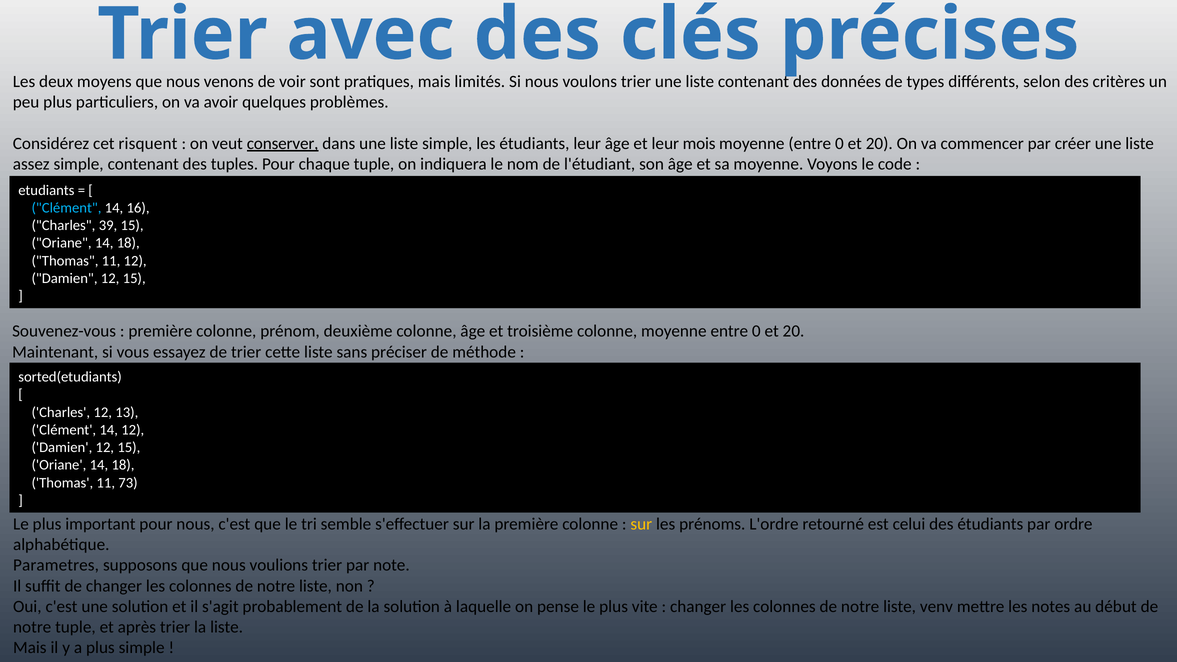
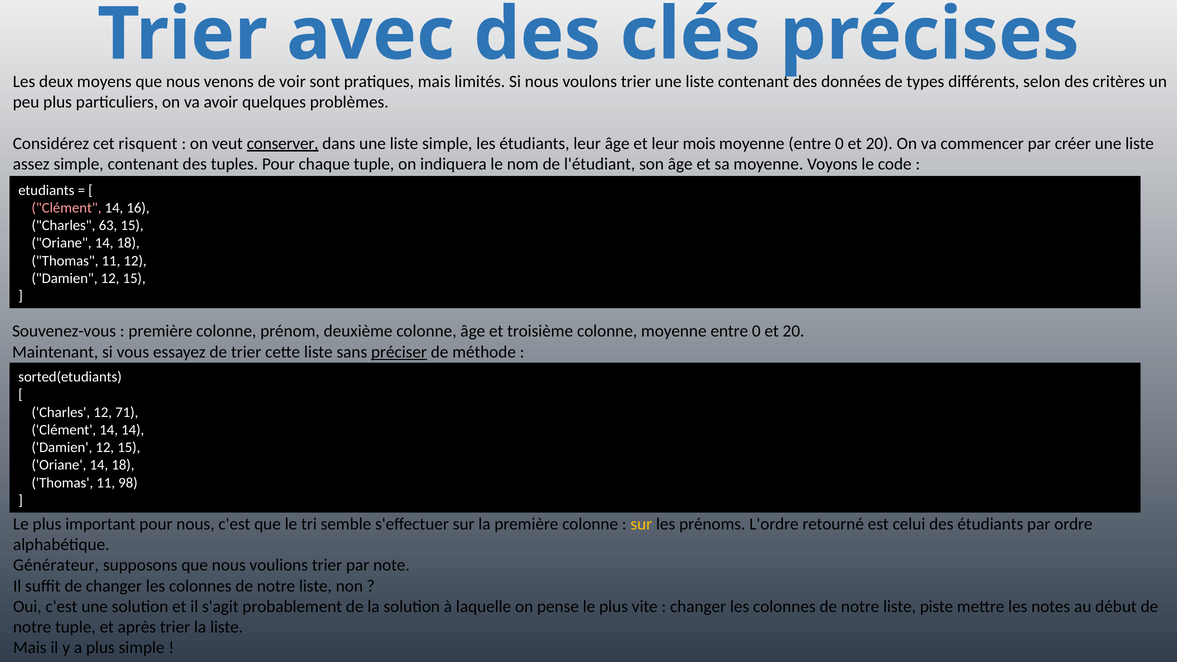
Clément at (66, 208) colour: light blue -> pink
39: 39 -> 63
préciser underline: none -> present
13: 13 -> 71
14 12: 12 -> 14
73: 73 -> 98
Parametres: Parametres -> Générateur
venv: venv -> piste
